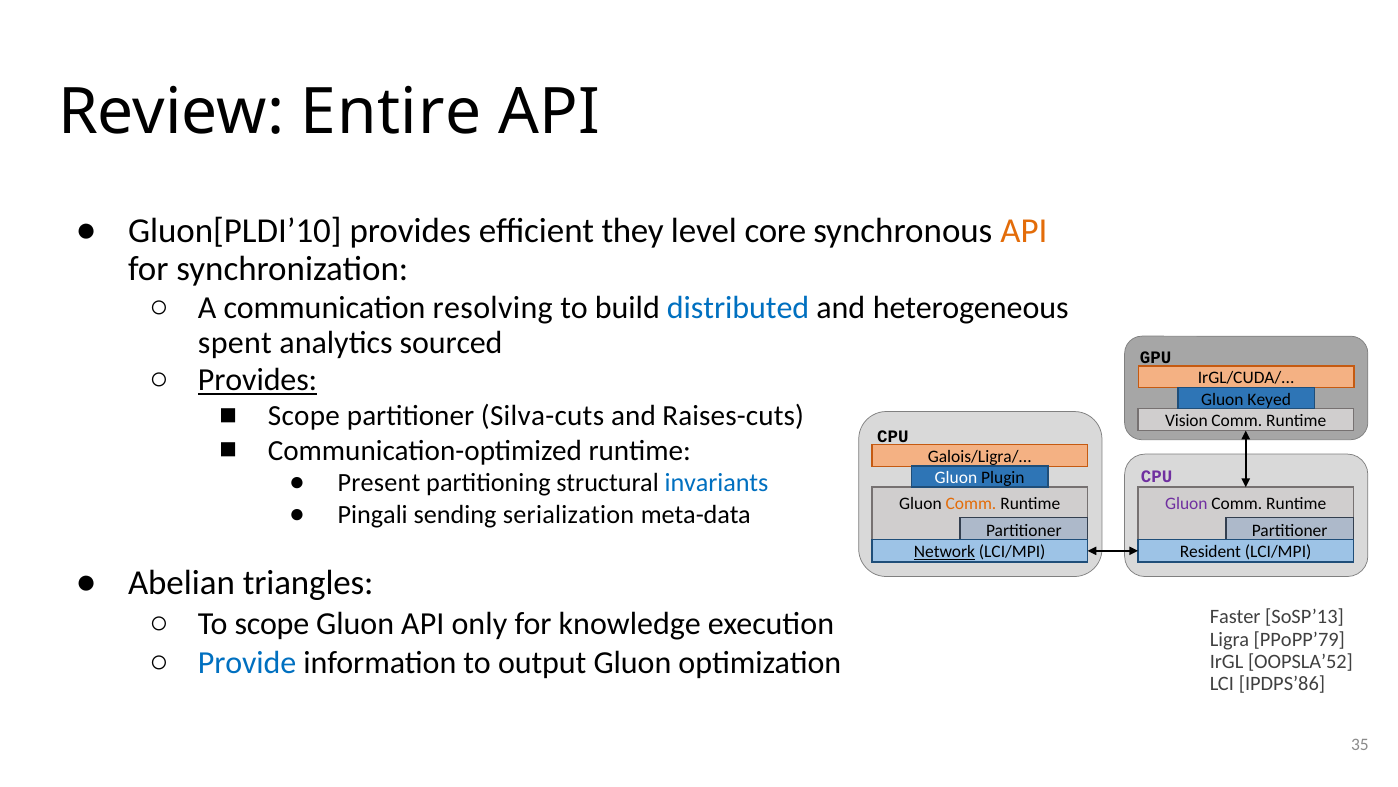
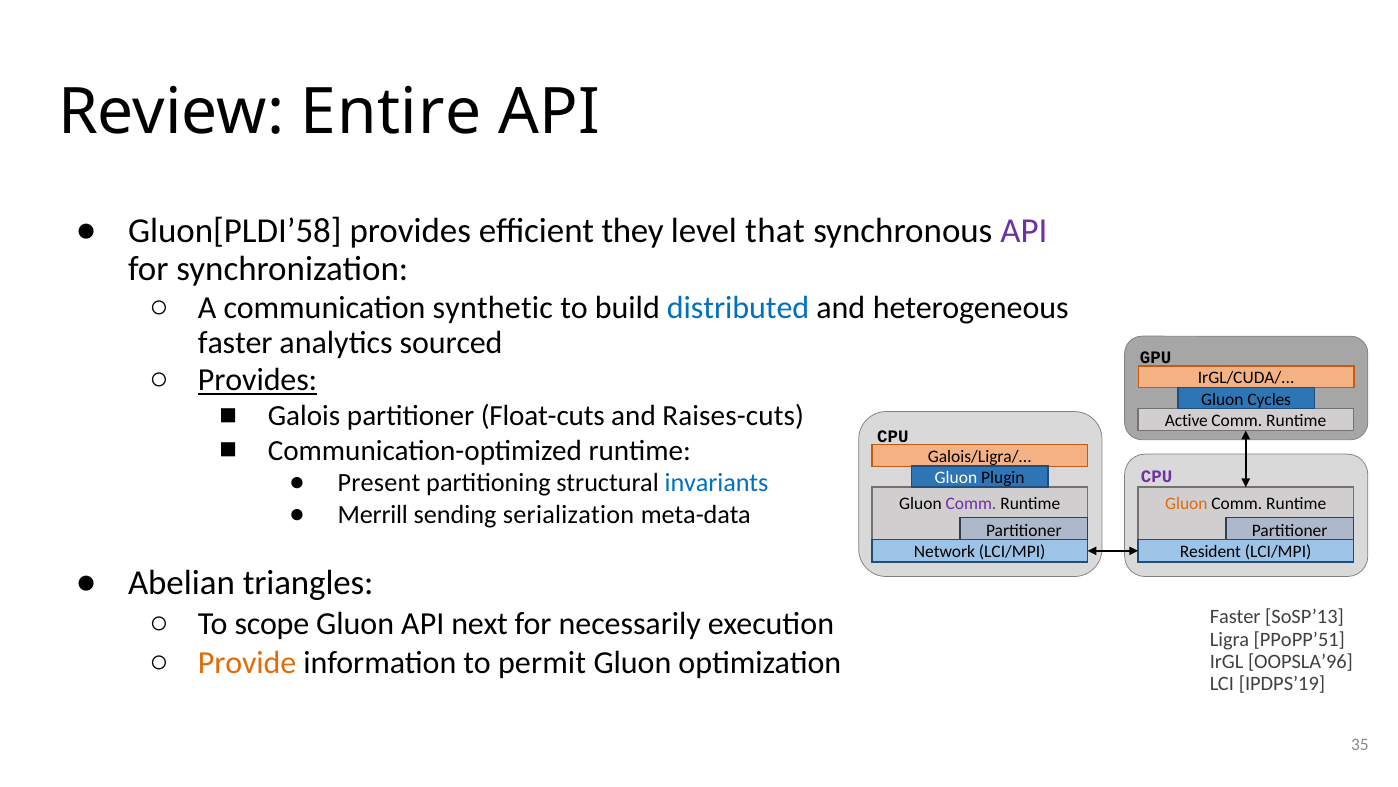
Gluon[PLDI’10: Gluon[PLDI’10 -> Gluon[PLDI’58
core: core -> that
API at (1024, 231) colour: orange -> purple
resolving: resolving -> synthetic
spent at (235, 342): spent -> faster
Keyed: Keyed -> Cycles
Scope at (304, 416): Scope -> Galois
Silva-cuts: Silva-cuts -> Float-cuts
Vision: Vision -> Active
Comm at (971, 503) colour: orange -> purple
Gluon at (1186, 503) colour: purple -> orange
Pingali: Pingali -> Merrill
Network underline: present -> none
only: only -> next
knowledge: knowledge -> necessarily
PPoPP’79: PPoPP’79 -> PPoPP’51
Provide colour: blue -> orange
output: output -> permit
OOPSLA’52: OOPSLA’52 -> OOPSLA’96
IPDPS’86: IPDPS’86 -> IPDPS’19
